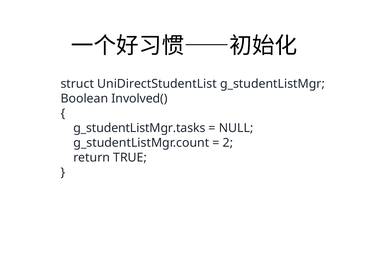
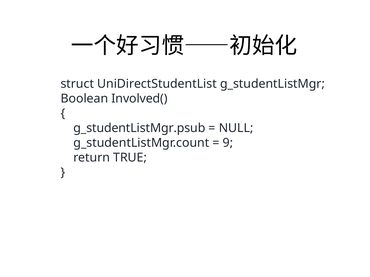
g_studentListMgr.tasks: g_studentListMgr.tasks -> g_studentListMgr.psub
2: 2 -> 9
